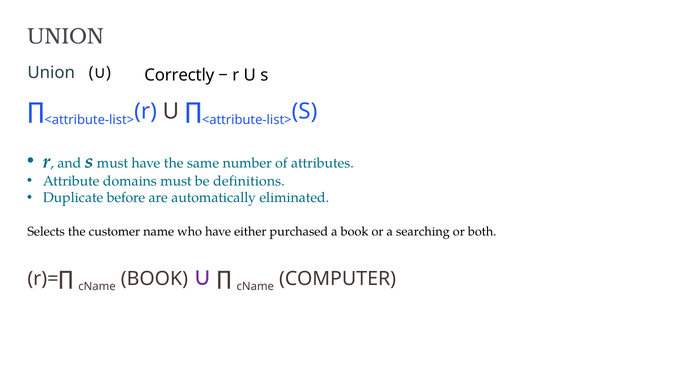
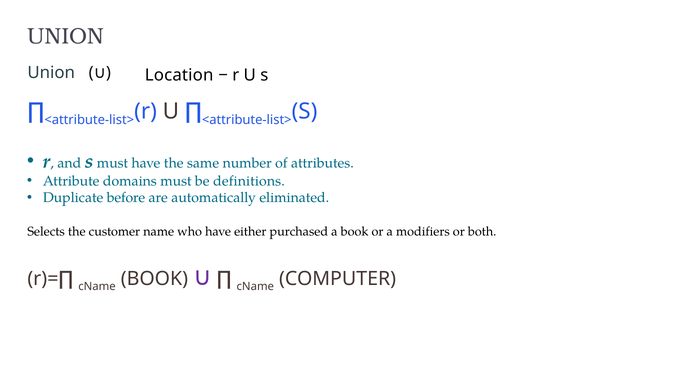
Correctly: Correctly -> Location
searching: searching -> modifiers
